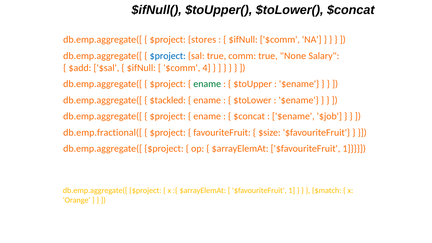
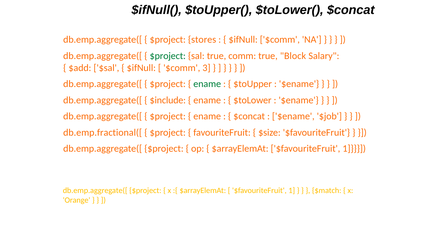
$project at (168, 56) colour: blue -> green
None: None -> Block
4: 4 -> 3
$tackled: $tackled -> $include
